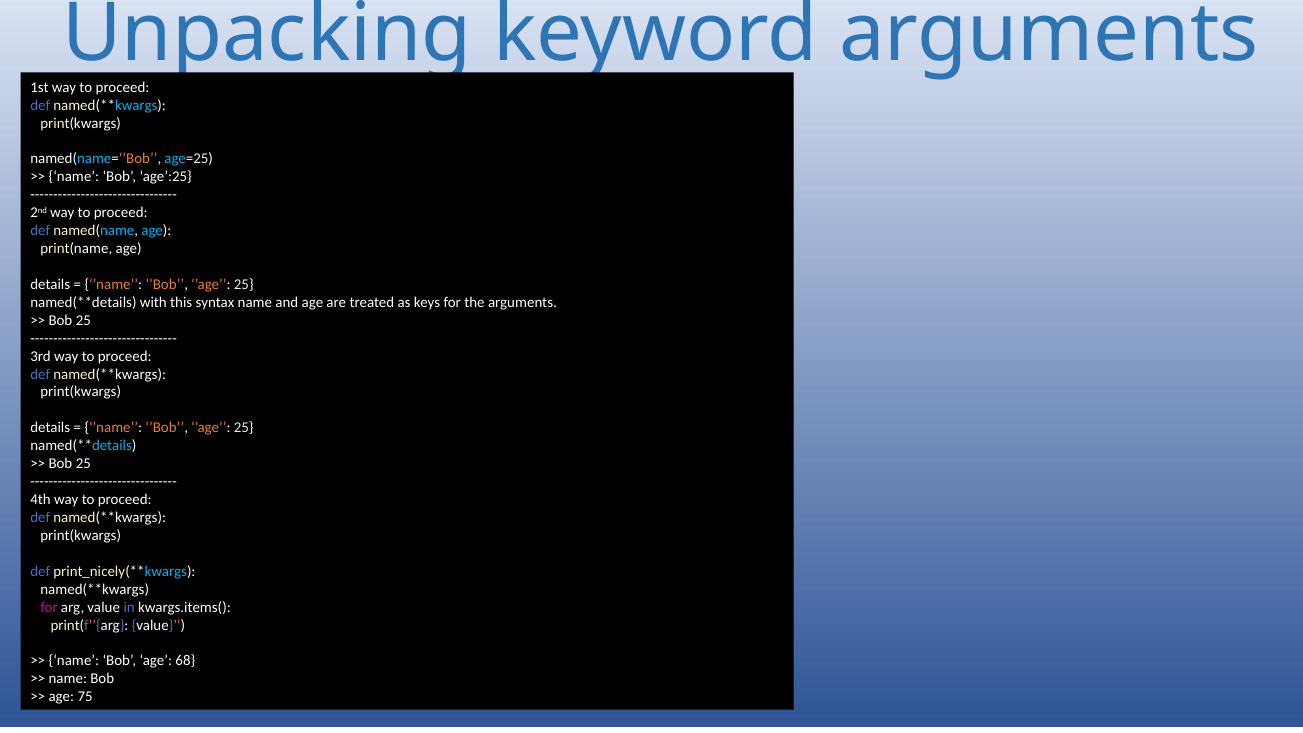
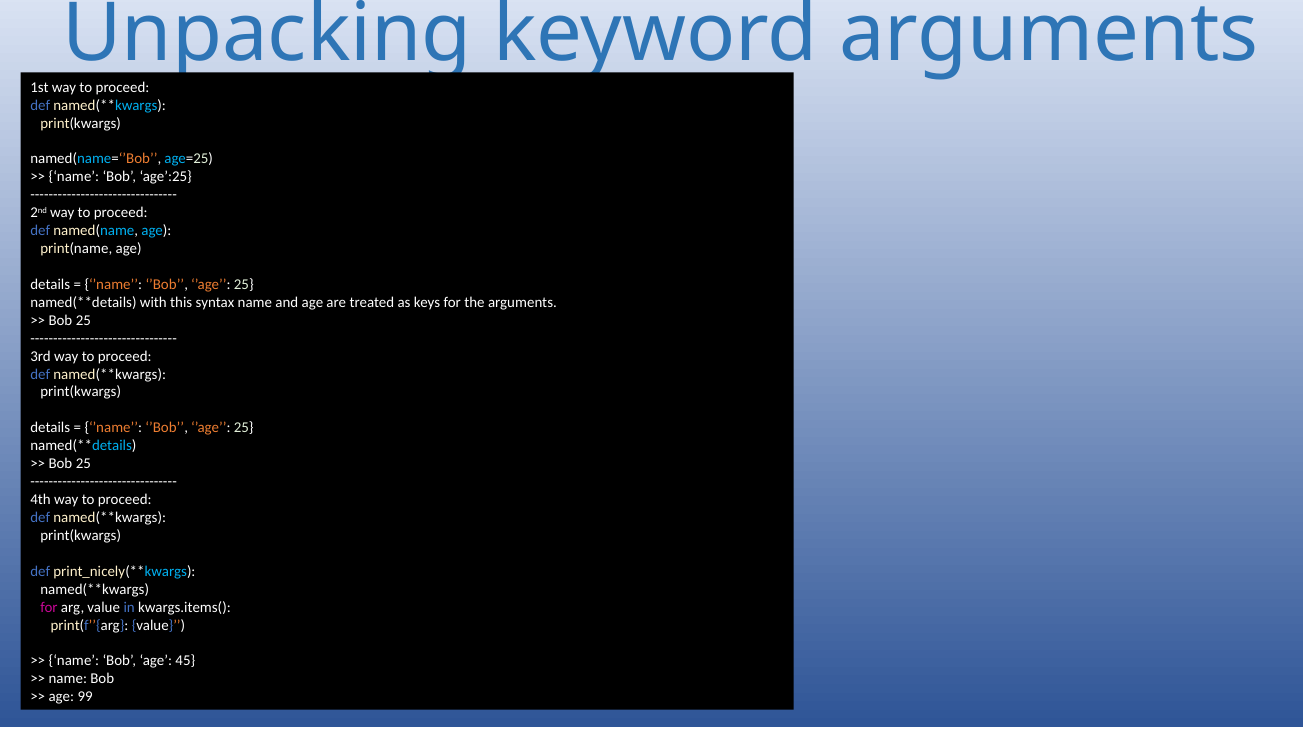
68: 68 -> 45
75: 75 -> 99
